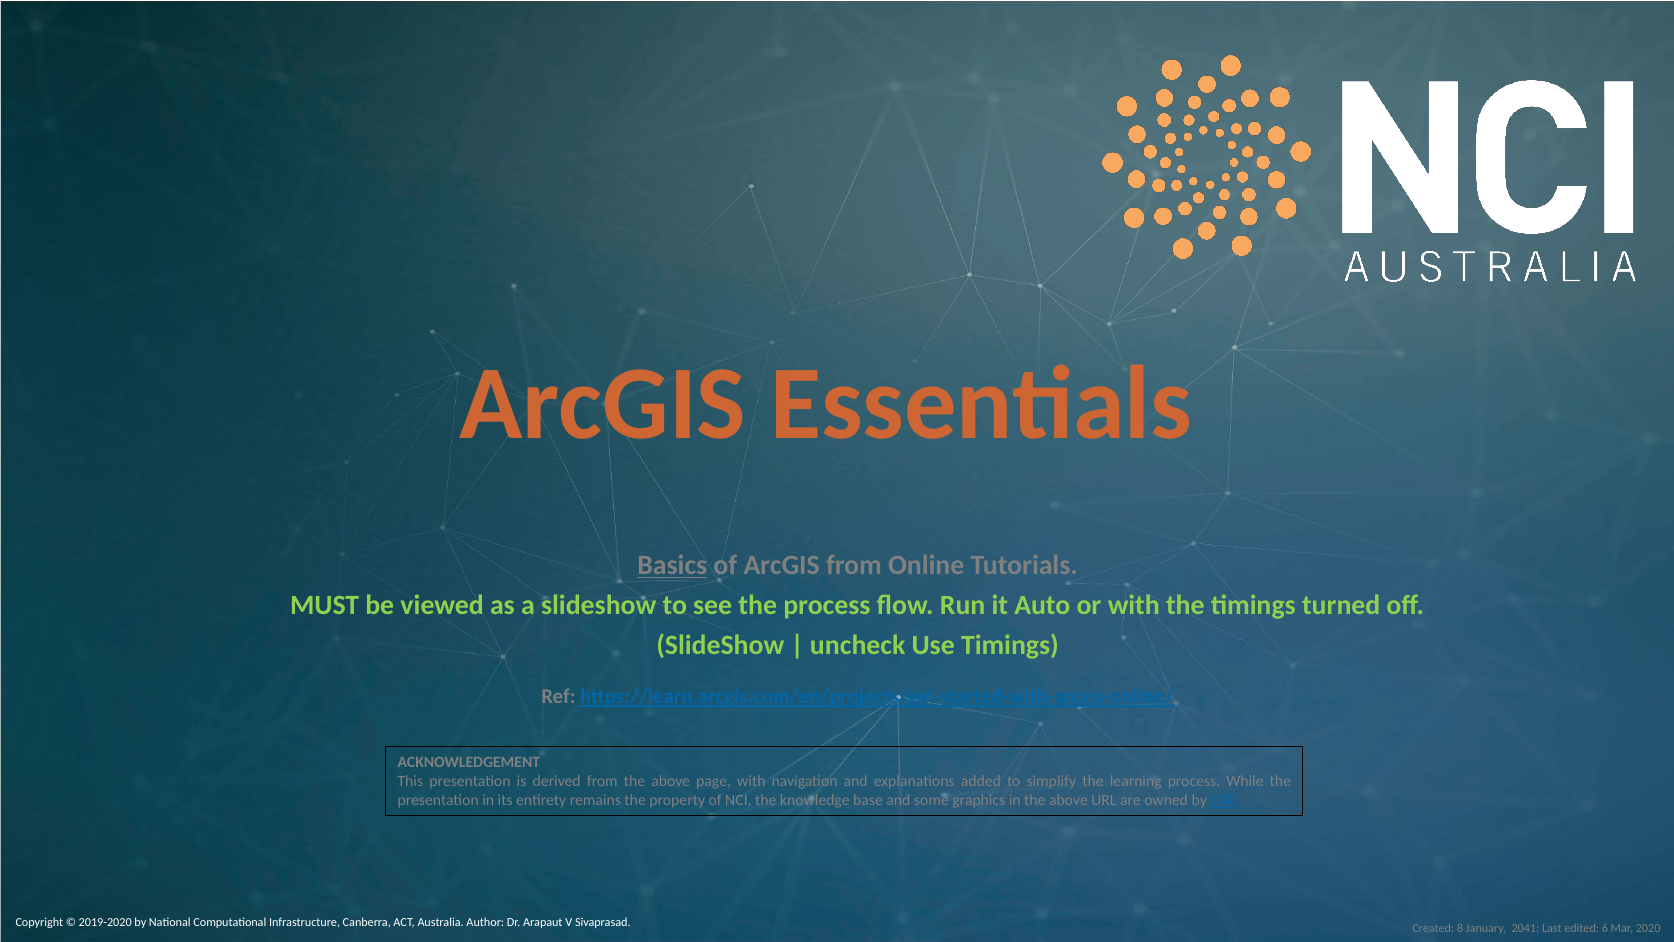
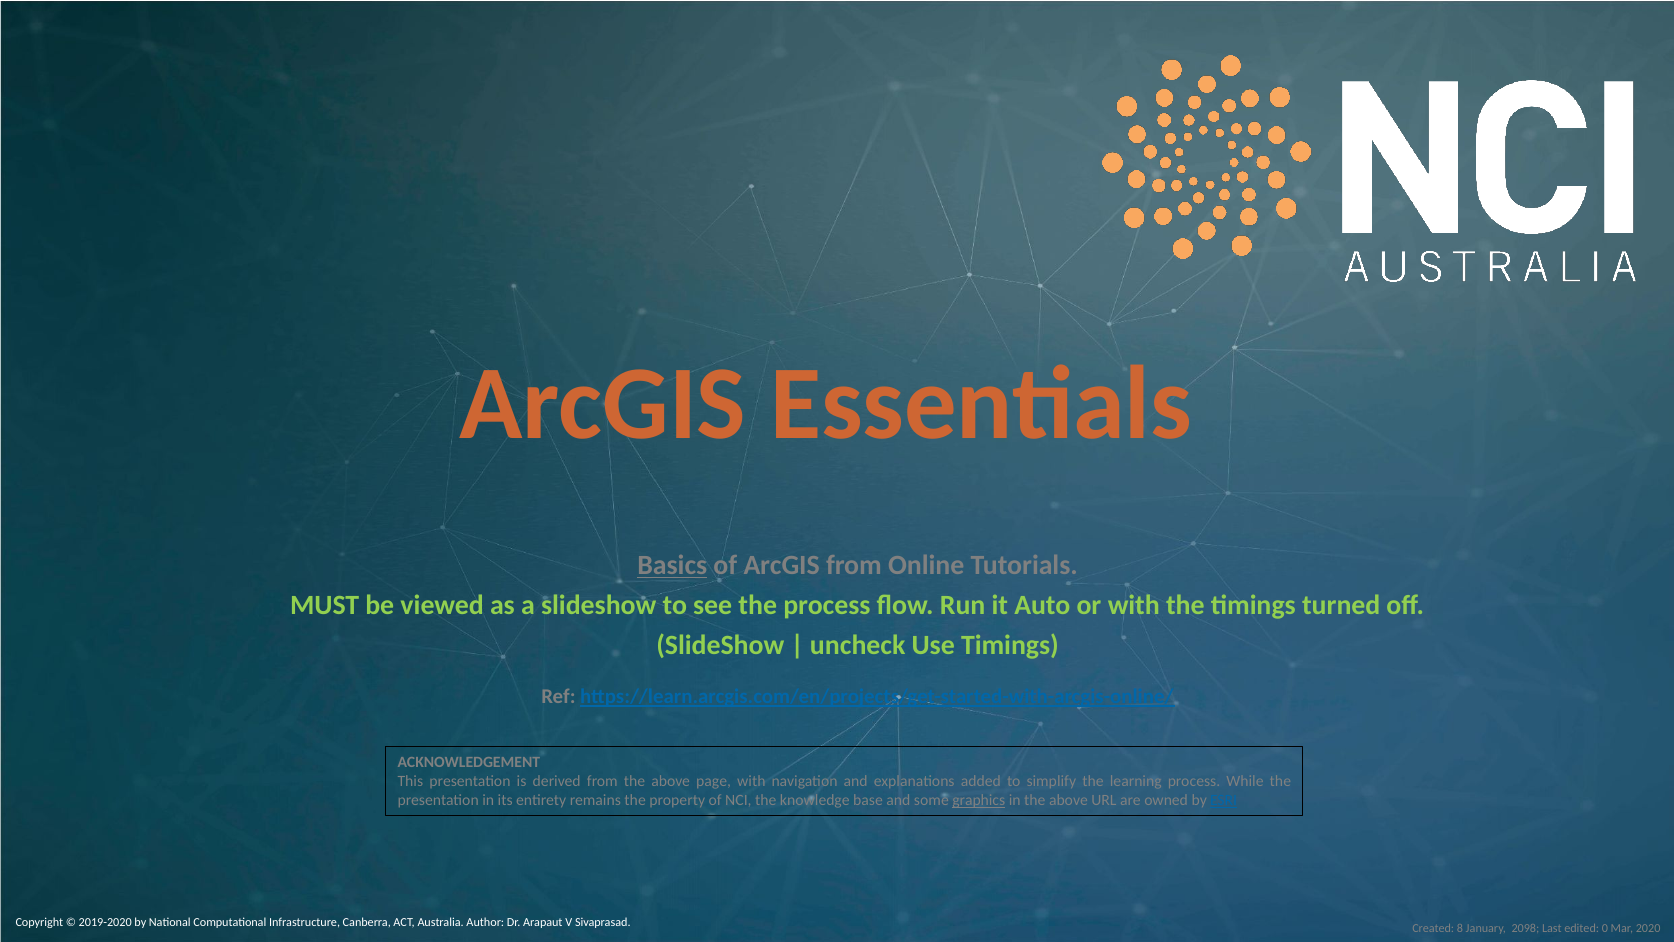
graphics underline: none -> present
2041: 2041 -> 2098
6: 6 -> 0
